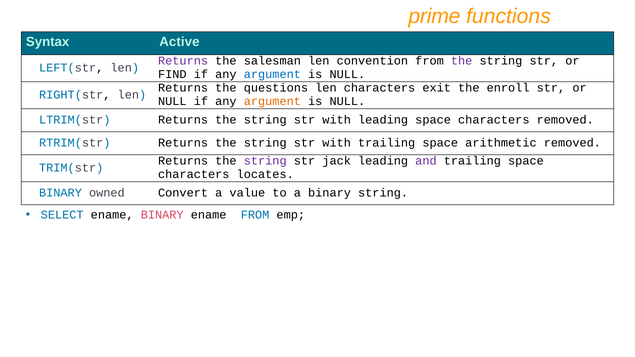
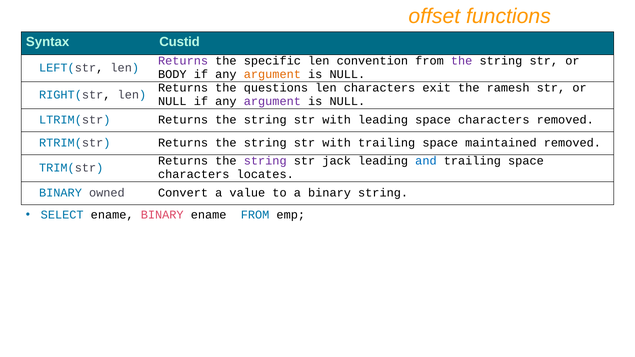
prime: prime -> offset
Active: Active -> Custid
salesman: salesman -> specific
FIND: FIND -> BODY
argument at (272, 74) colour: blue -> orange
enroll: enroll -> ramesh
argument at (272, 101) colour: orange -> purple
arithmetic: arithmetic -> maintained
and colour: purple -> blue
